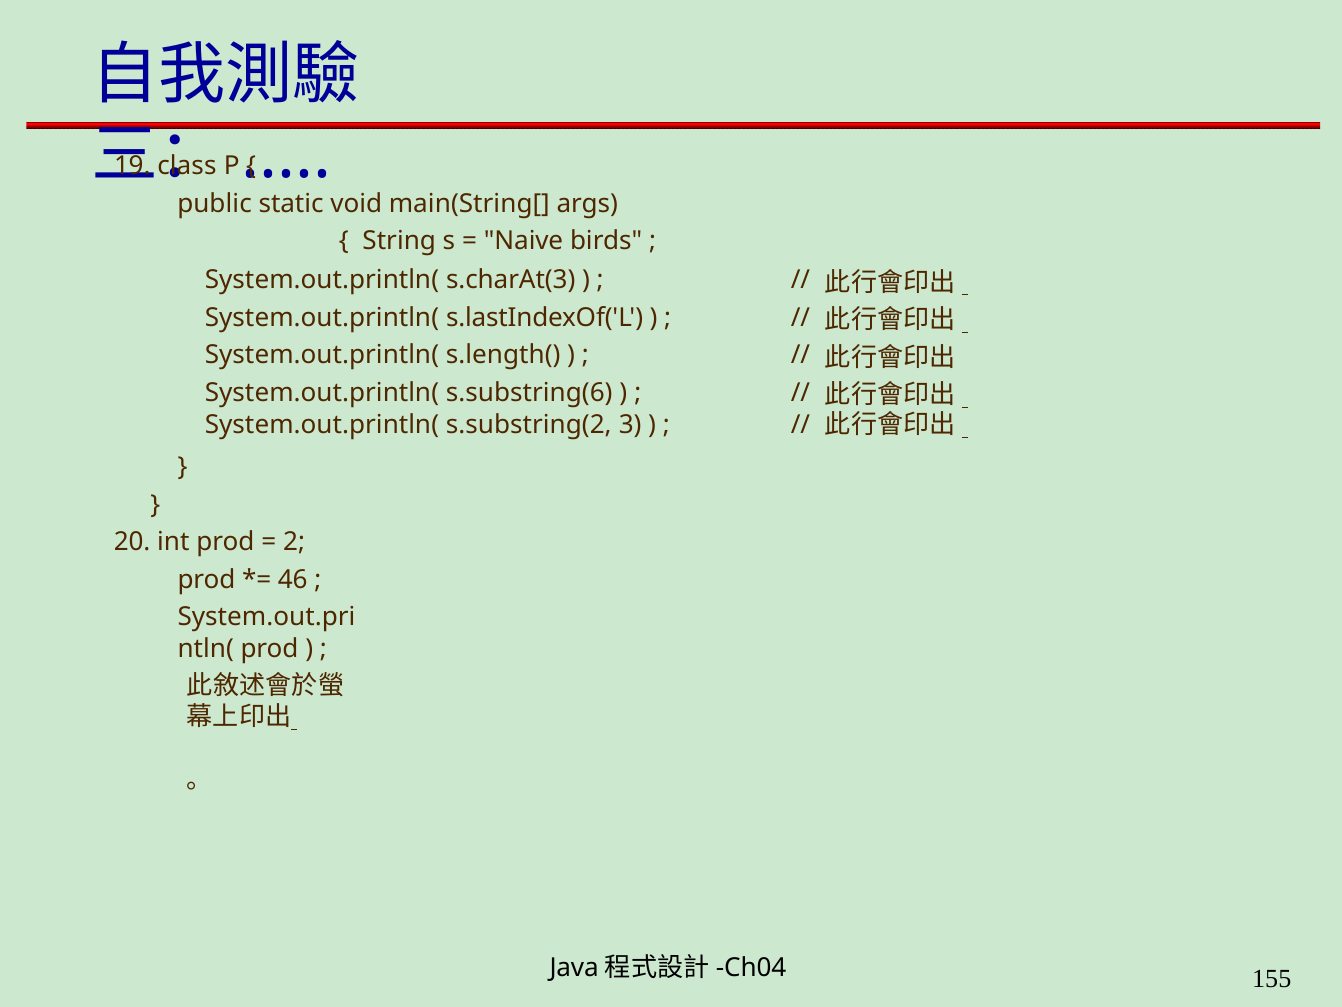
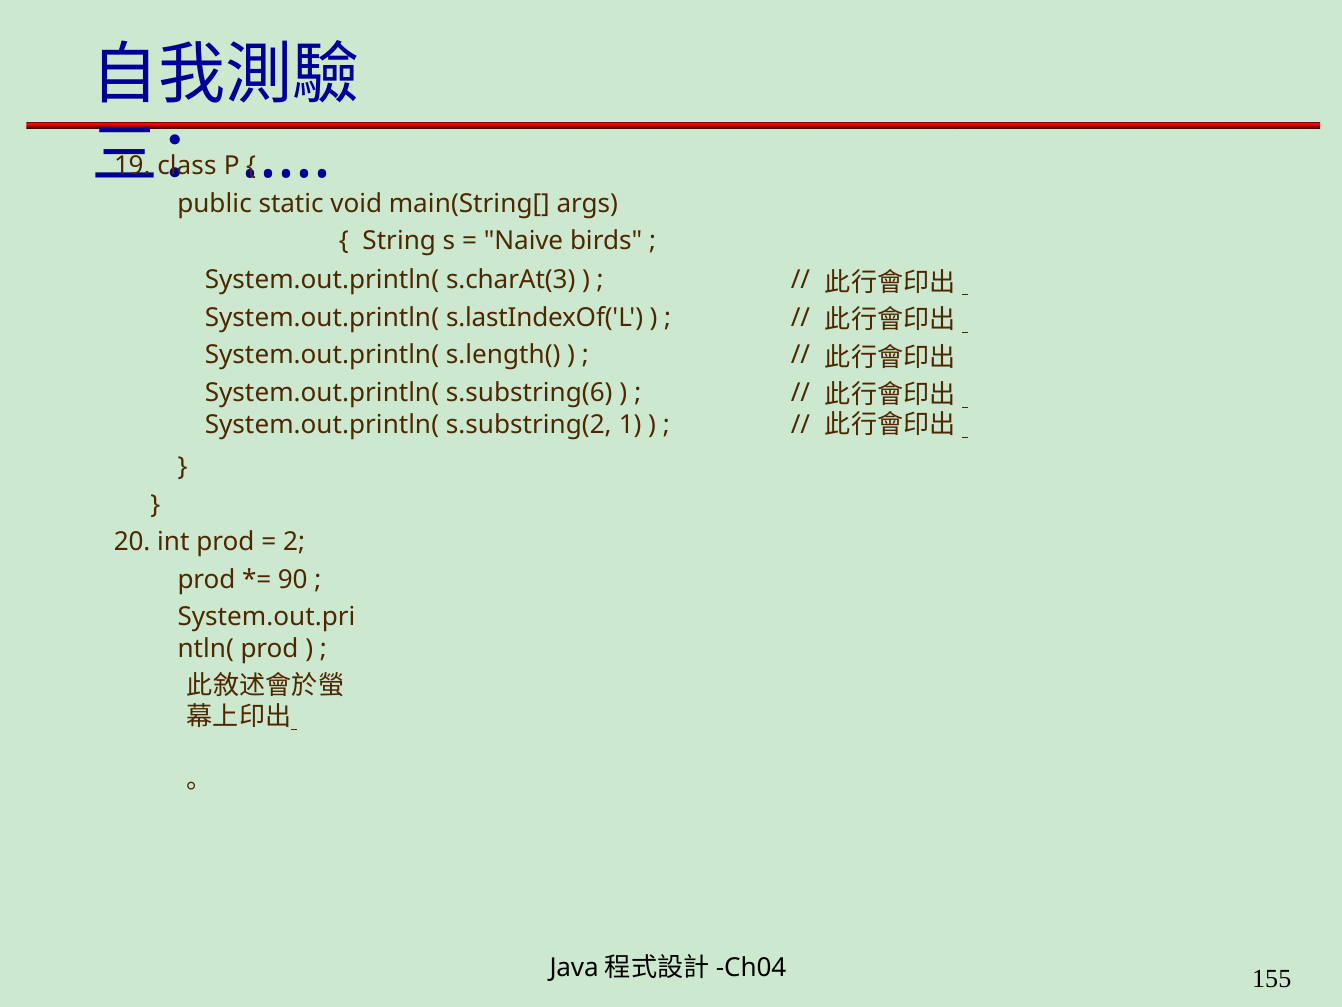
3: 3 -> 1
46: 46 -> 90
